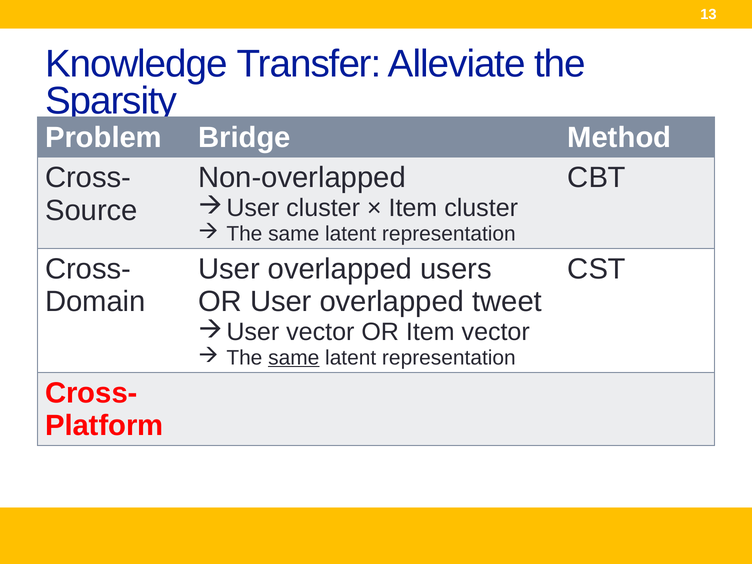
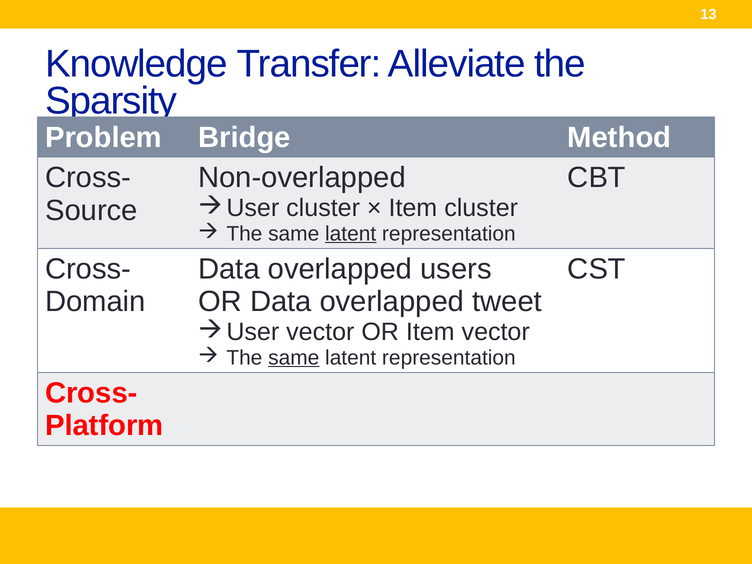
latent at (351, 234) underline: none -> present
User at (229, 269): User -> Data
OR User: User -> Data
